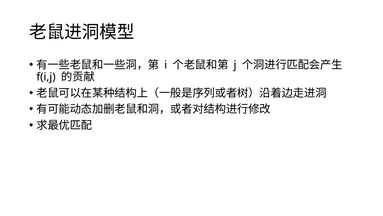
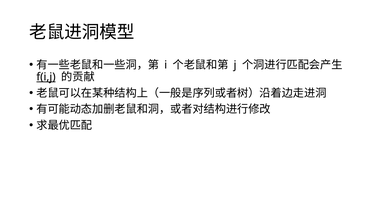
f(i,j underline: none -> present
